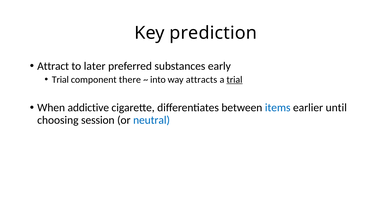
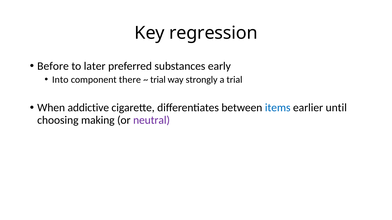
prediction: prediction -> regression
Attract: Attract -> Before
Trial at (60, 80): Trial -> Into
into at (158, 80): into -> trial
attracts: attracts -> strongly
trial at (234, 80) underline: present -> none
session: session -> making
neutral colour: blue -> purple
